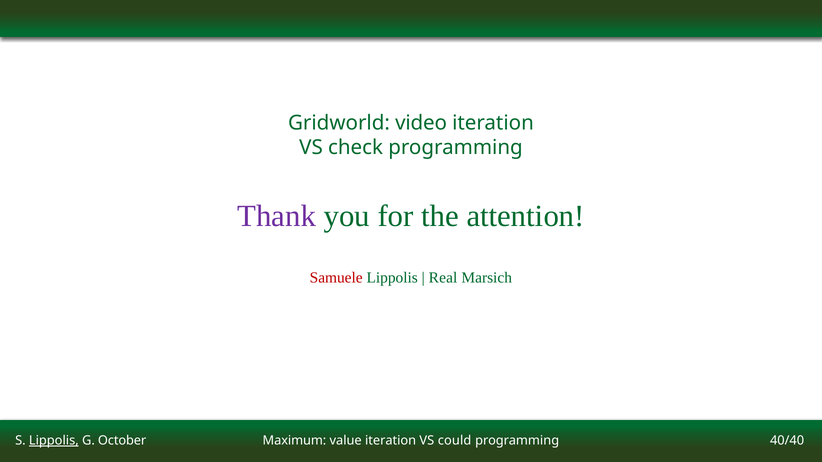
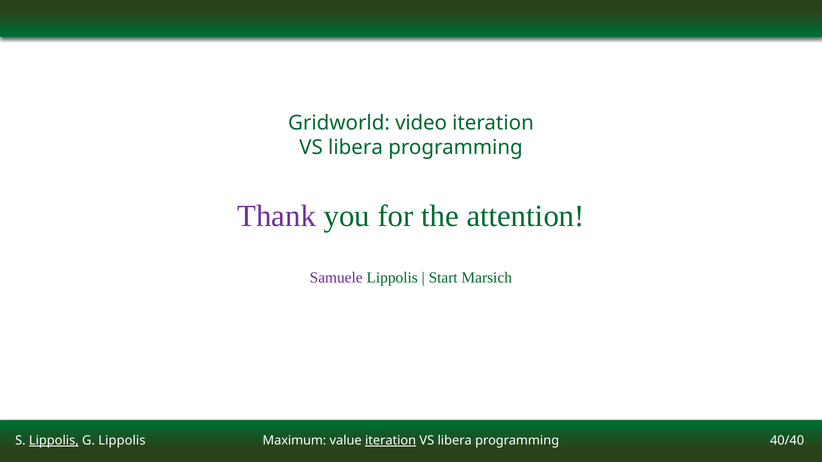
check at (356, 148): check -> libera
Samuele colour: red -> purple
Real: Real -> Start
G October: October -> Lippolis
iteration at (391, 441) underline: none -> present
could at (455, 441): could -> libera
